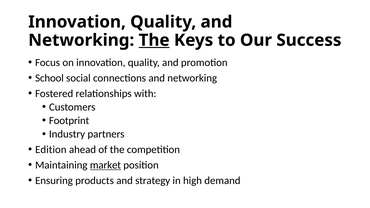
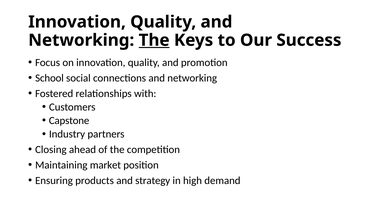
Footprint: Footprint -> Capstone
Edition: Edition -> Closing
market underline: present -> none
